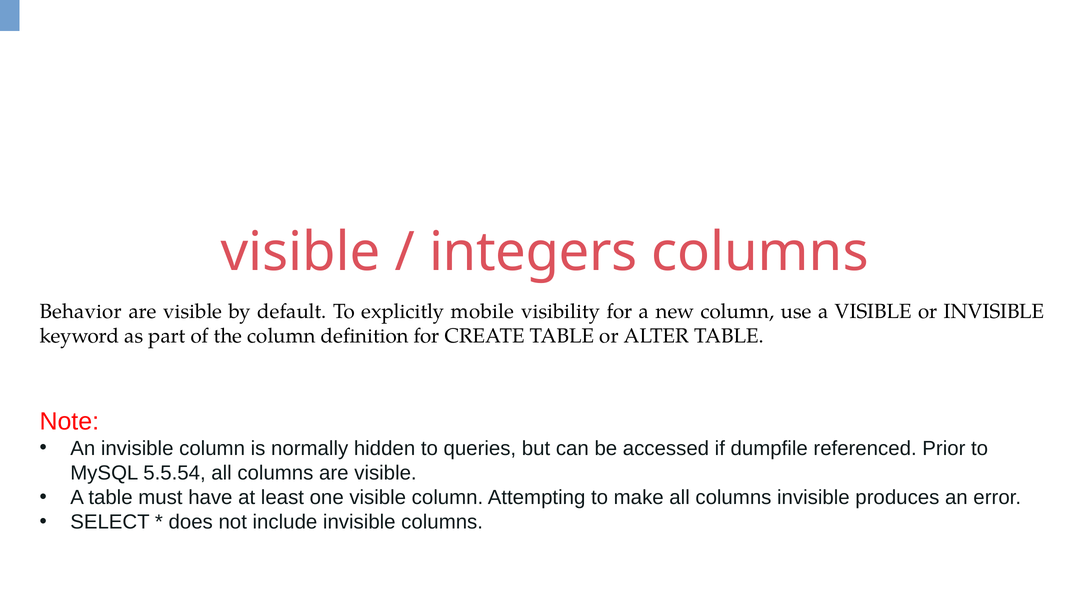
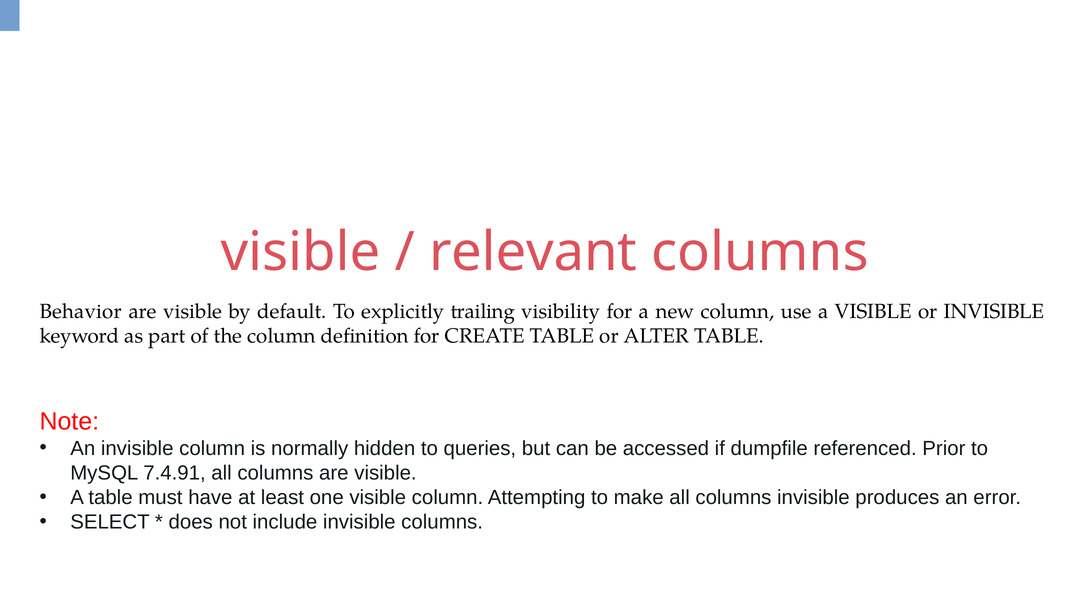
integers: integers -> relevant
mobile: mobile -> trailing
5.5.54: 5.5.54 -> 7.4.91
